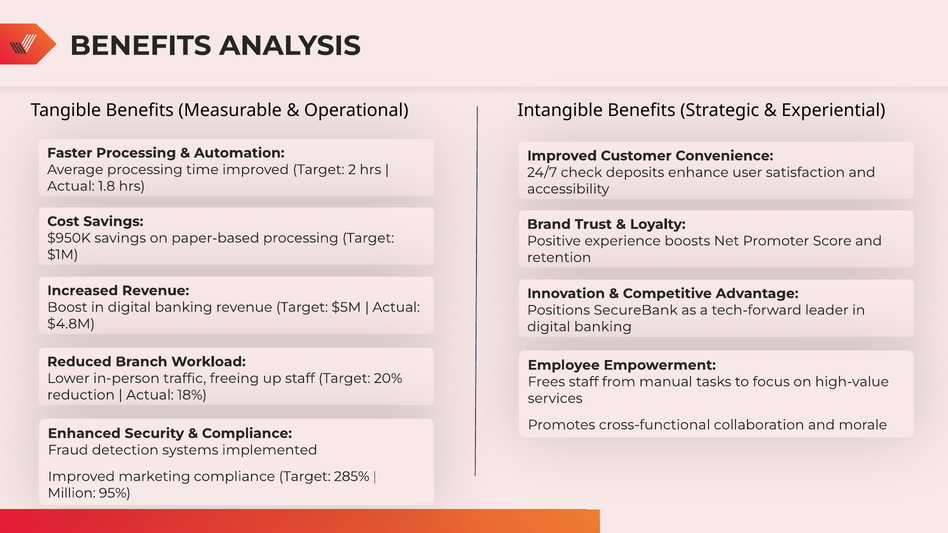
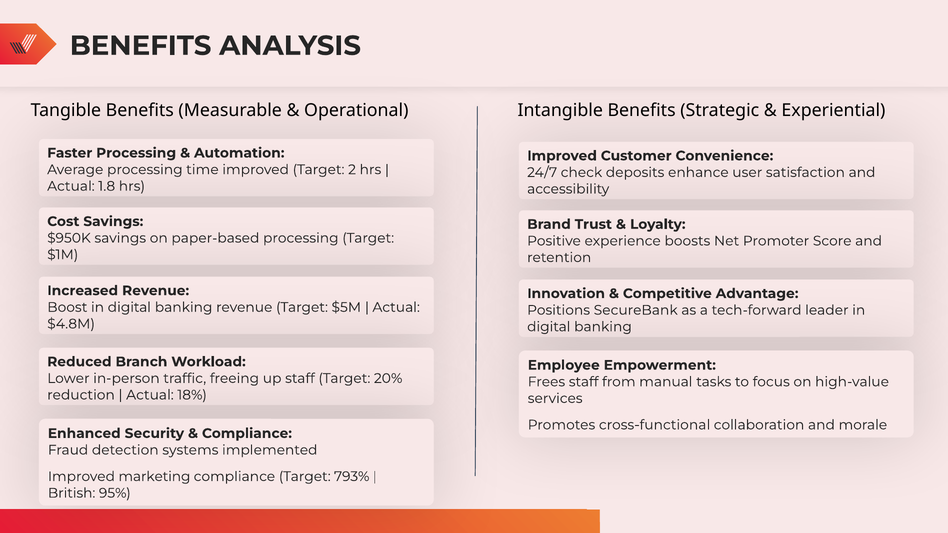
285%: 285% -> 793%
Million: Million -> British
